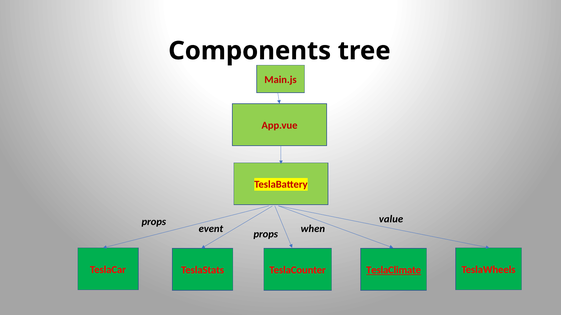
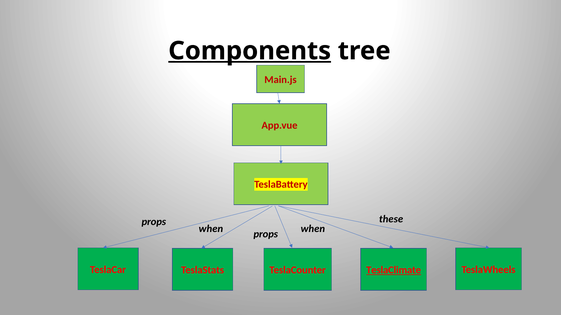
Components underline: none -> present
value: value -> these
event at (211, 229): event -> when
